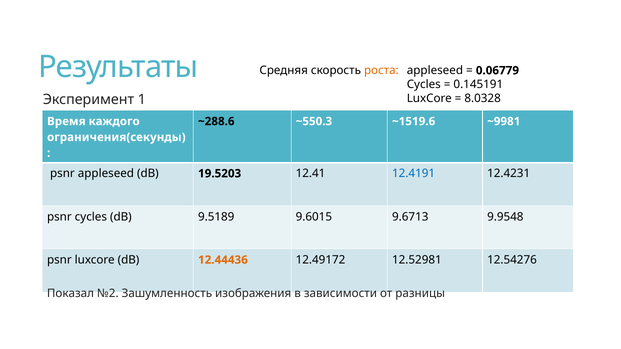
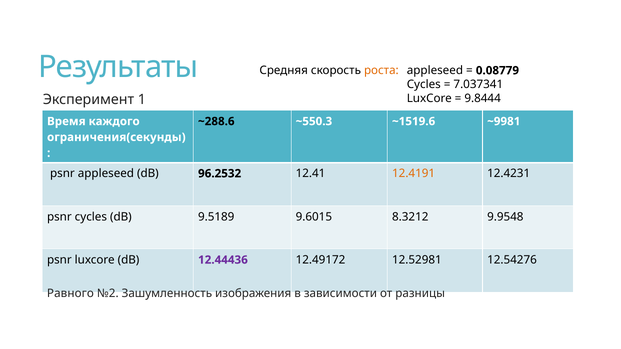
0.06779: 0.06779 -> 0.08779
0.145191: 0.145191 -> 7.037341
8.0328: 8.0328 -> 9.8444
19.5203: 19.5203 -> 96.2532
12.4191 colour: blue -> orange
9.6713: 9.6713 -> 8.3212
12.44436 colour: orange -> purple
Показал: Показал -> Равного
